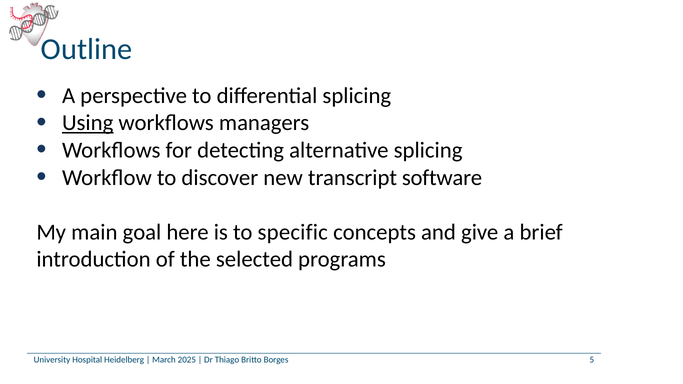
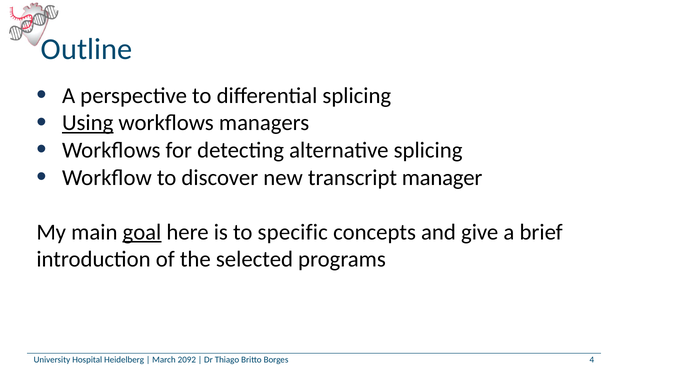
software: software -> manager
goal underline: none -> present
2025: 2025 -> 2092
5: 5 -> 4
